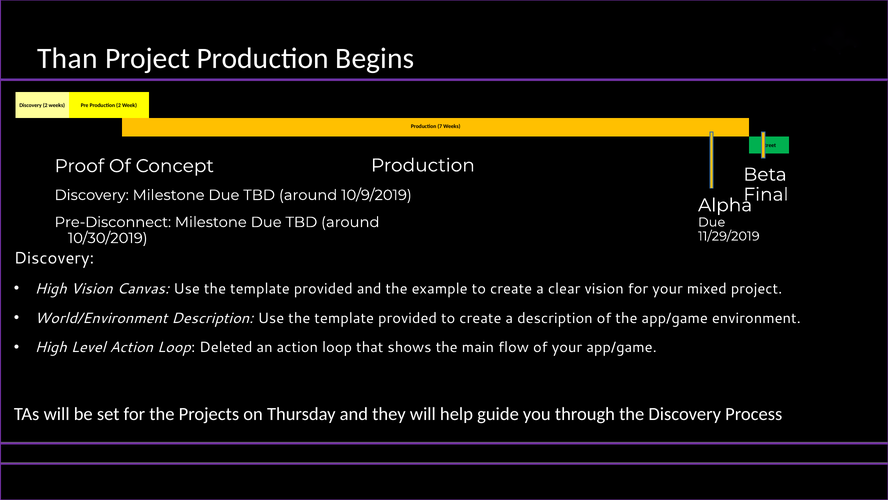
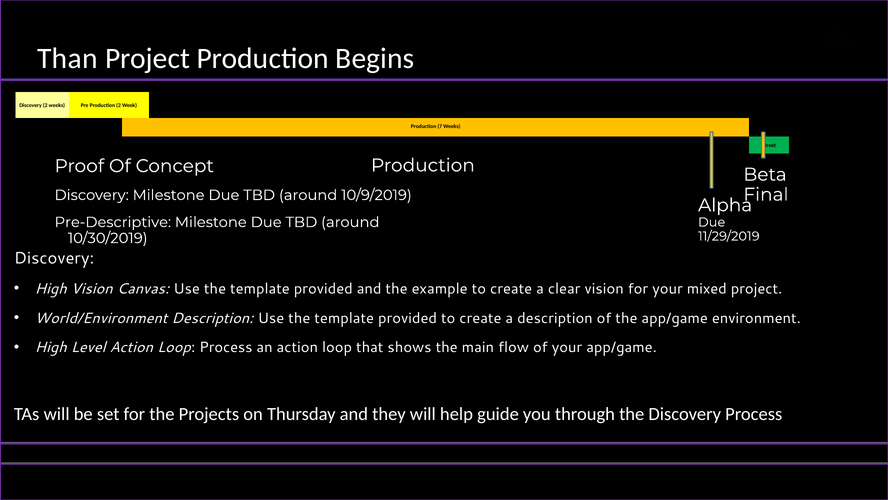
Pre-Disconnect: Pre-Disconnect -> Pre-Descriptive
Loop Deleted: Deleted -> Process
